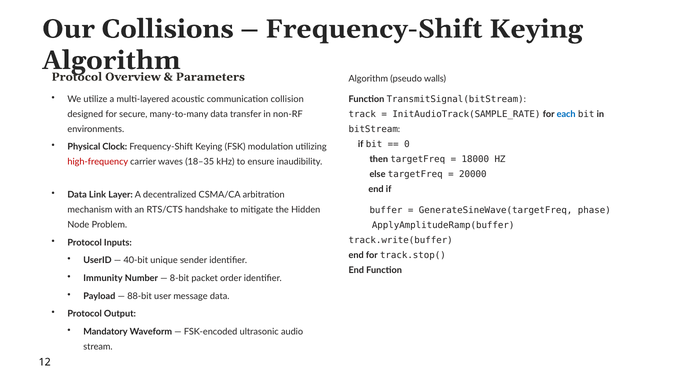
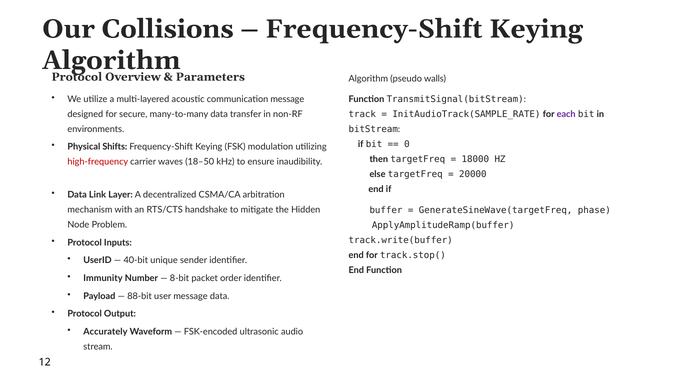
communication collision: collision -> message
each colour: blue -> purple
Clock: Clock -> Shifts
18–35: 18–35 -> 18–50
Mandatory: Mandatory -> Accurately
